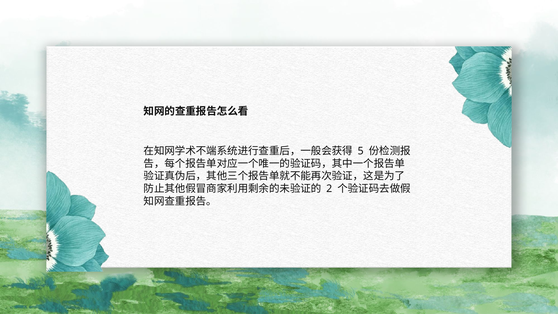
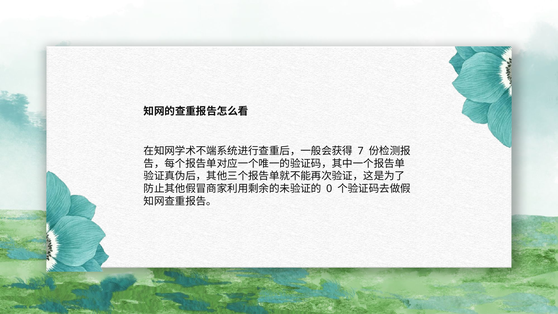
5: 5 -> 7
2: 2 -> 0
